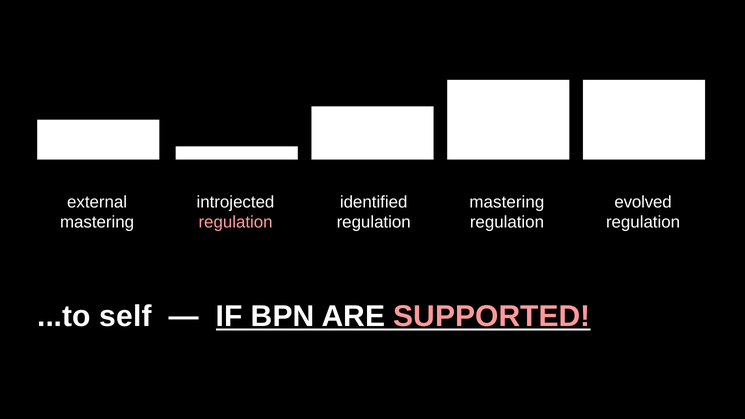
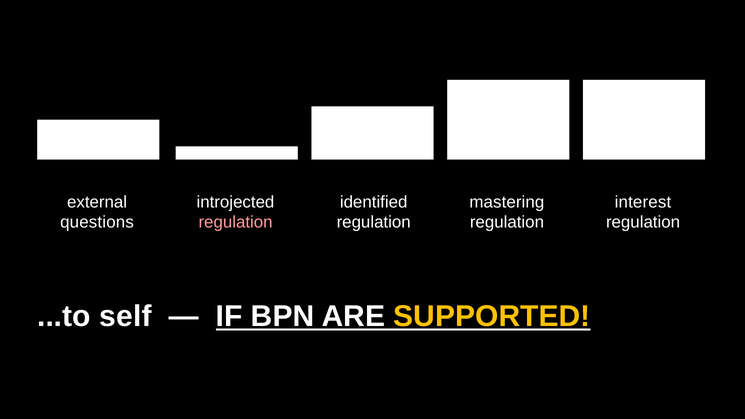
evolved: evolved -> interest
mastering at (97, 222): mastering -> questions
SUPPORTED colour: pink -> yellow
